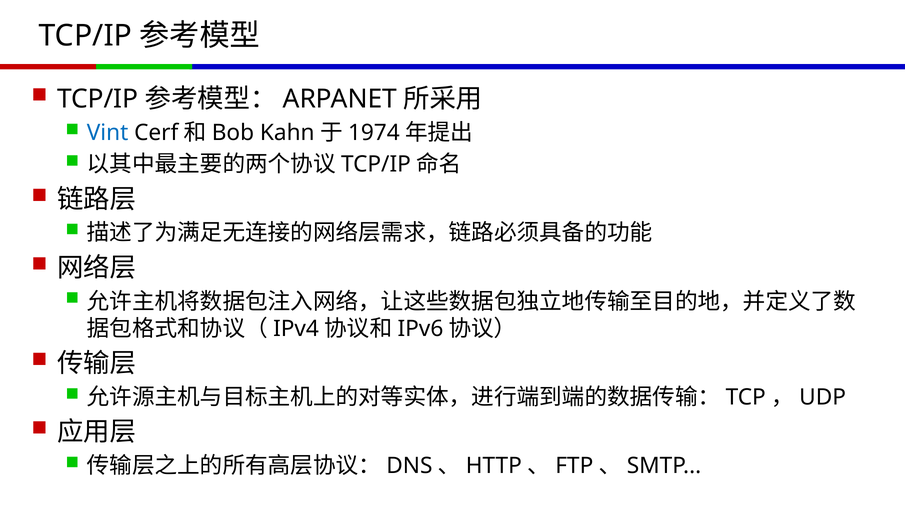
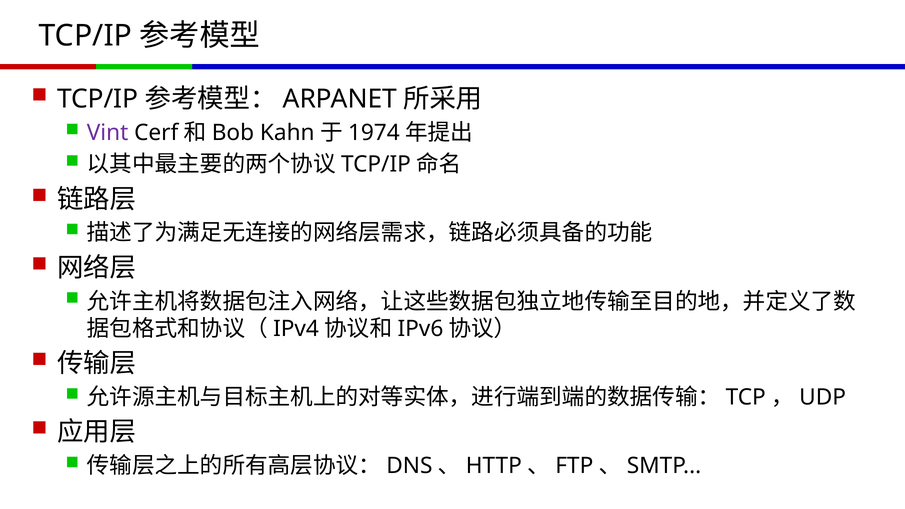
Vint colour: blue -> purple
